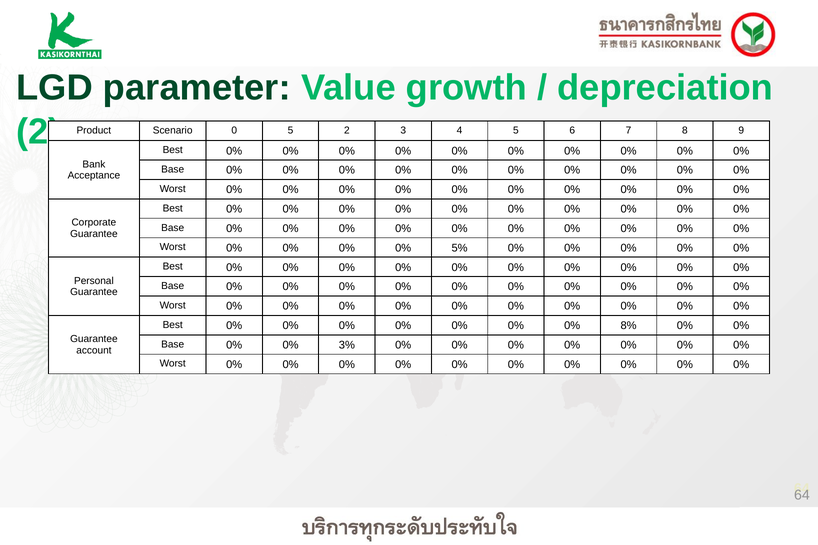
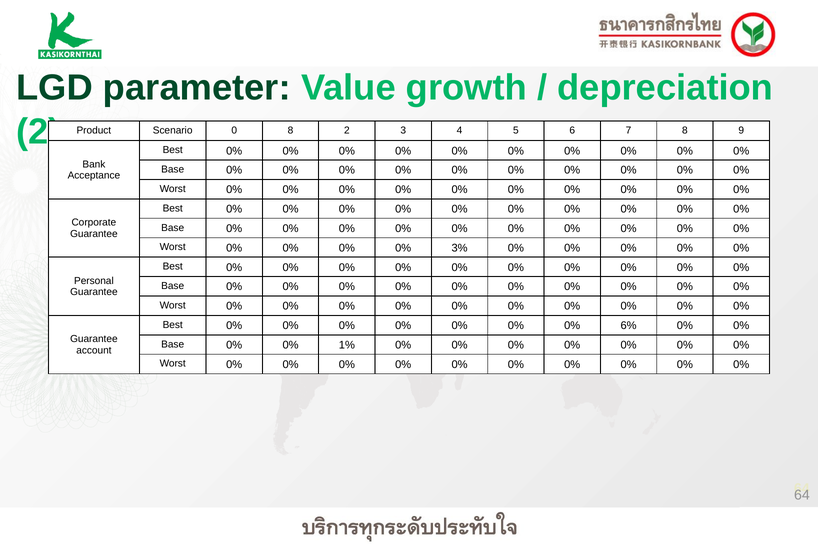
0 5: 5 -> 8
5%: 5% -> 3%
8%: 8% -> 6%
3%: 3% -> 1%
